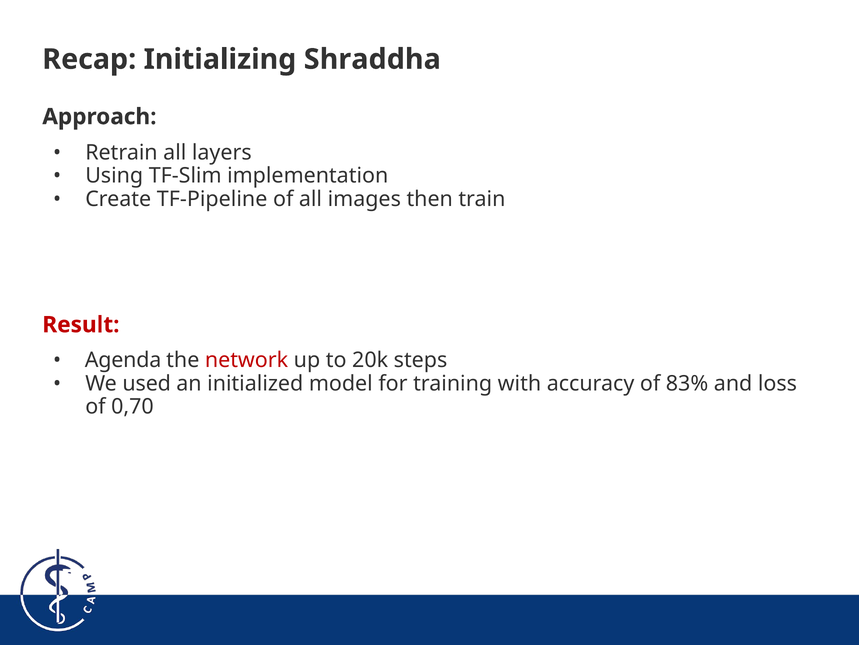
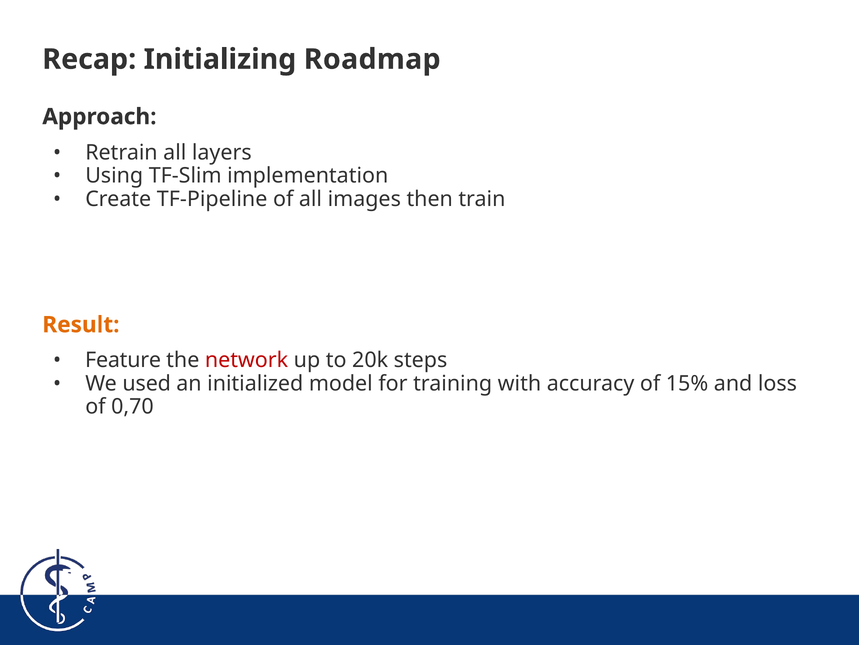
Shraddha: Shraddha -> Roadmap
Result colour: red -> orange
Agenda: Agenda -> Feature
83%: 83% -> 15%
